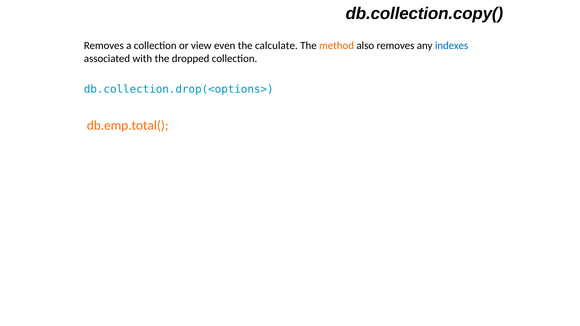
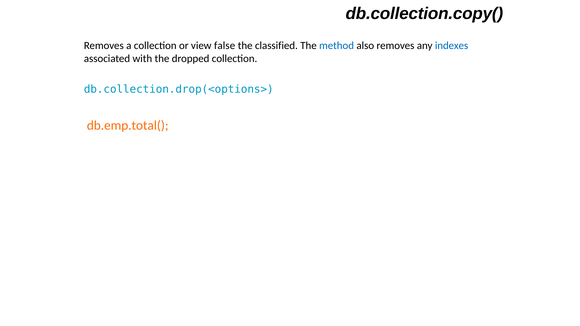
even: even -> false
calculate: calculate -> classified
method colour: orange -> blue
